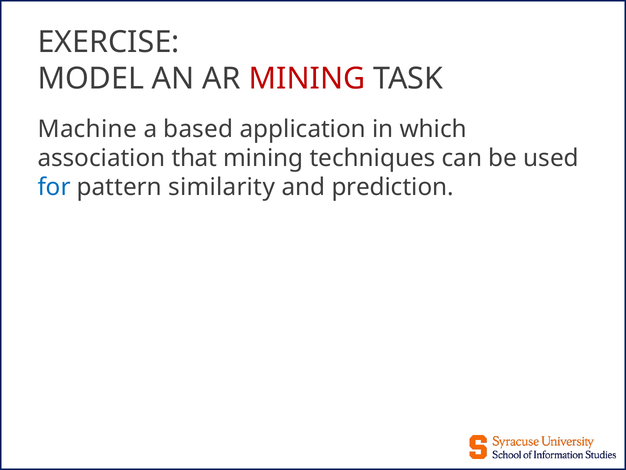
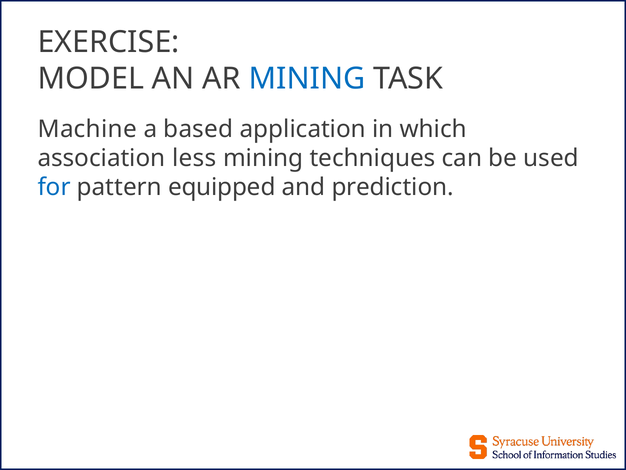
MINING at (307, 79) colour: red -> blue
that: that -> less
similarity: similarity -> equipped
